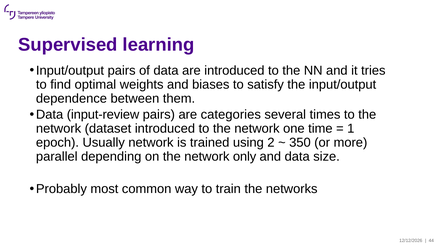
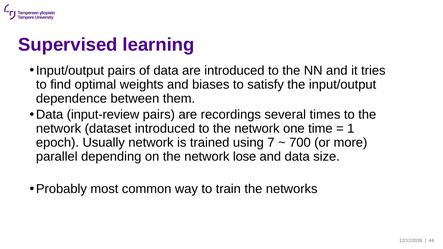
categories: categories -> recordings
2: 2 -> 7
350: 350 -> 700
only: only -> lose
